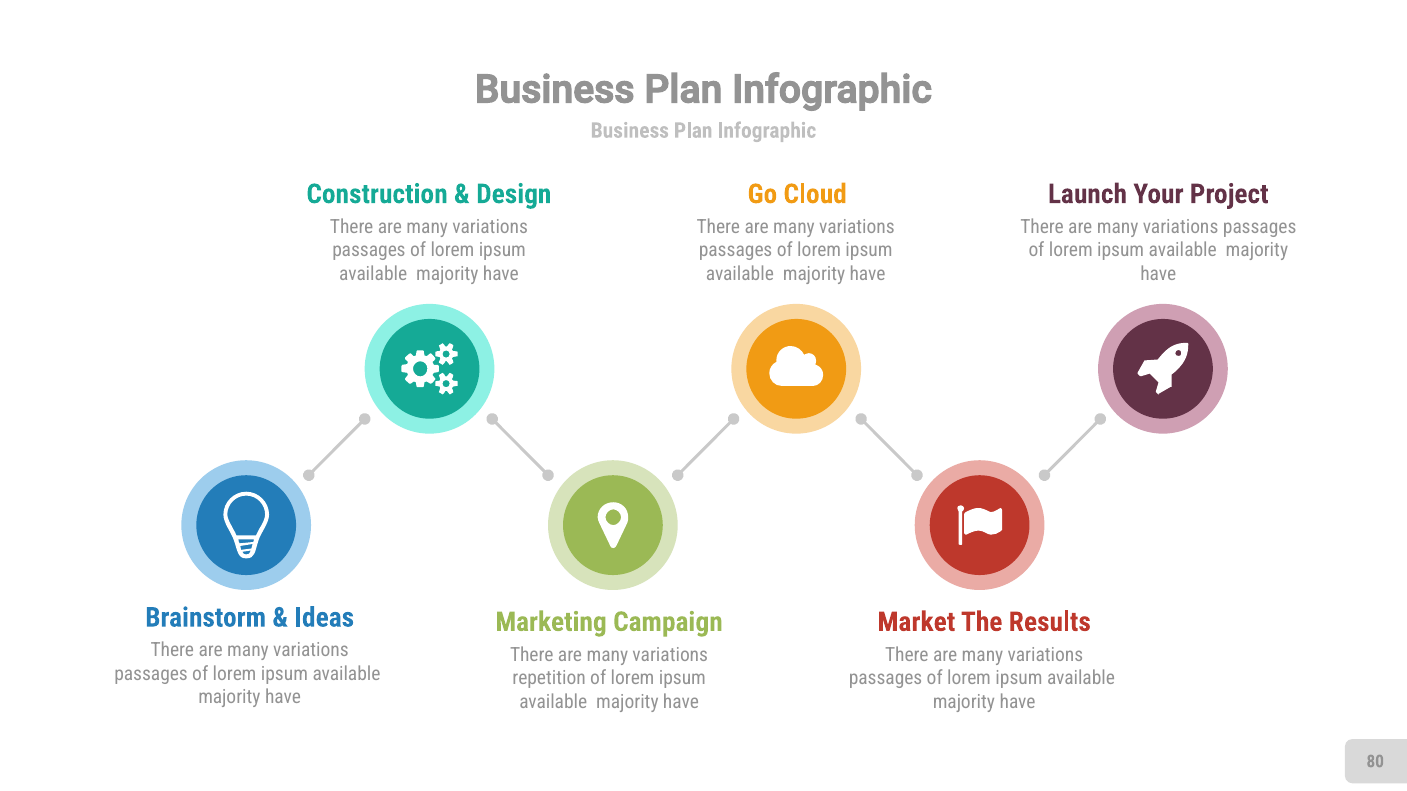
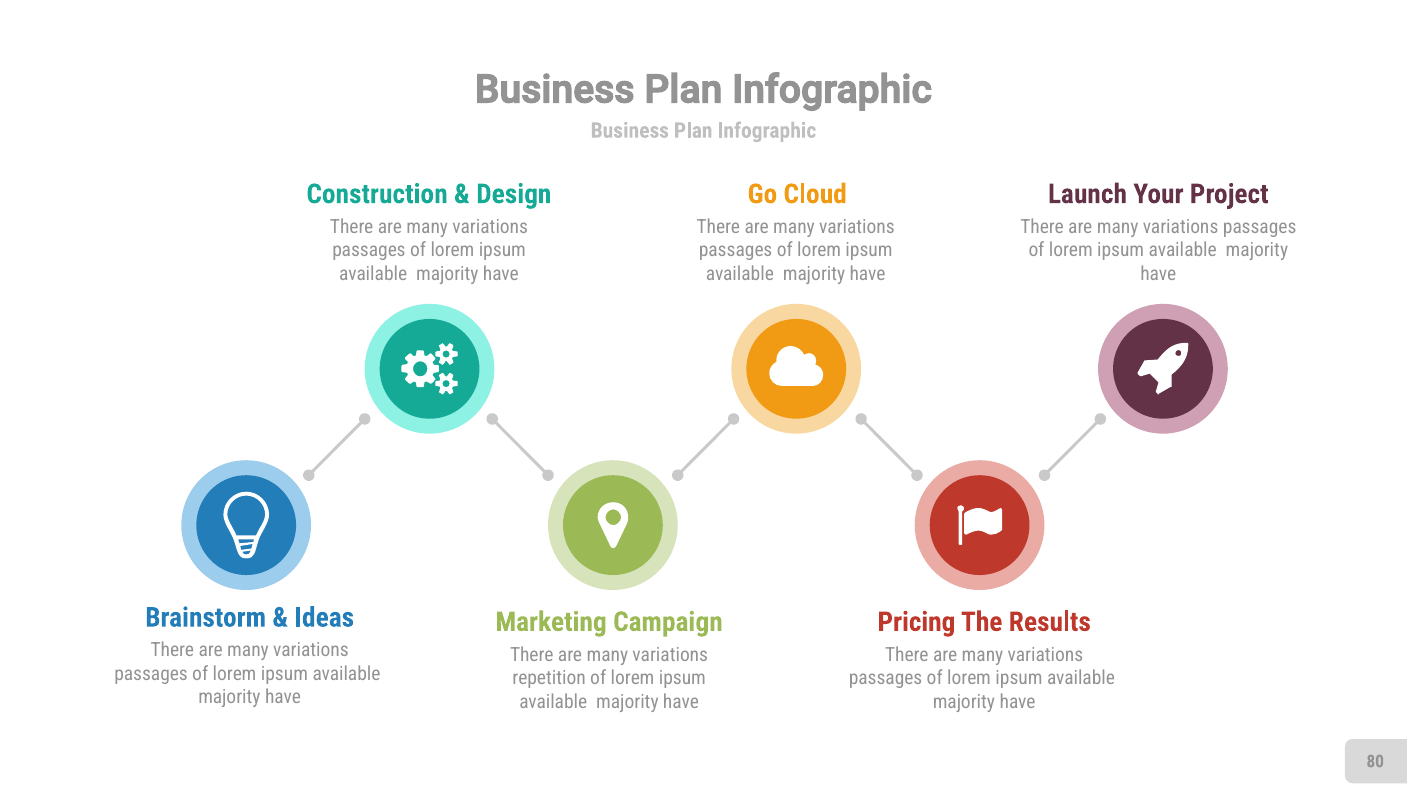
Market: Market -> Pricing
